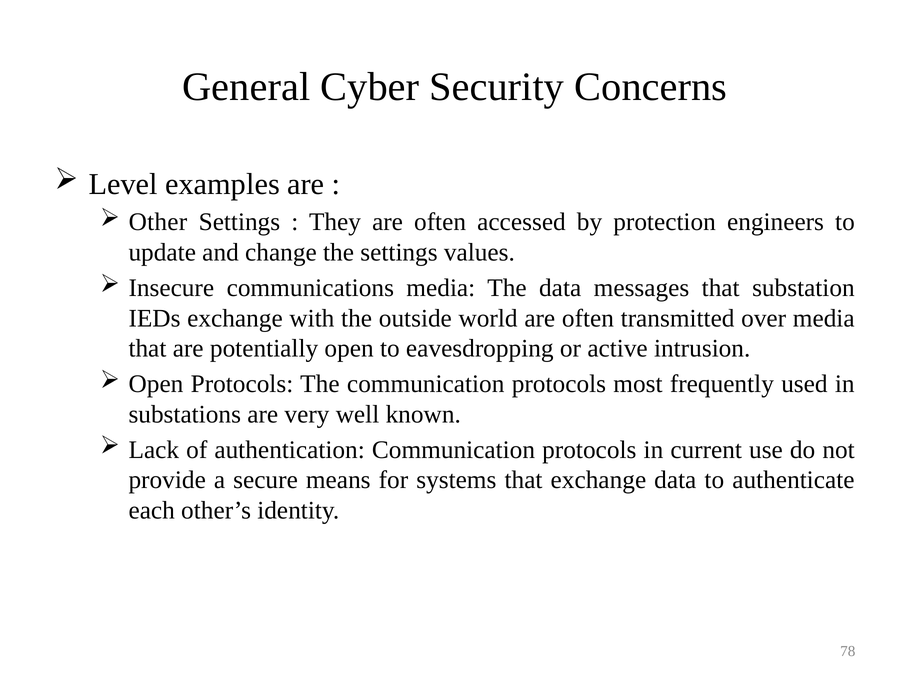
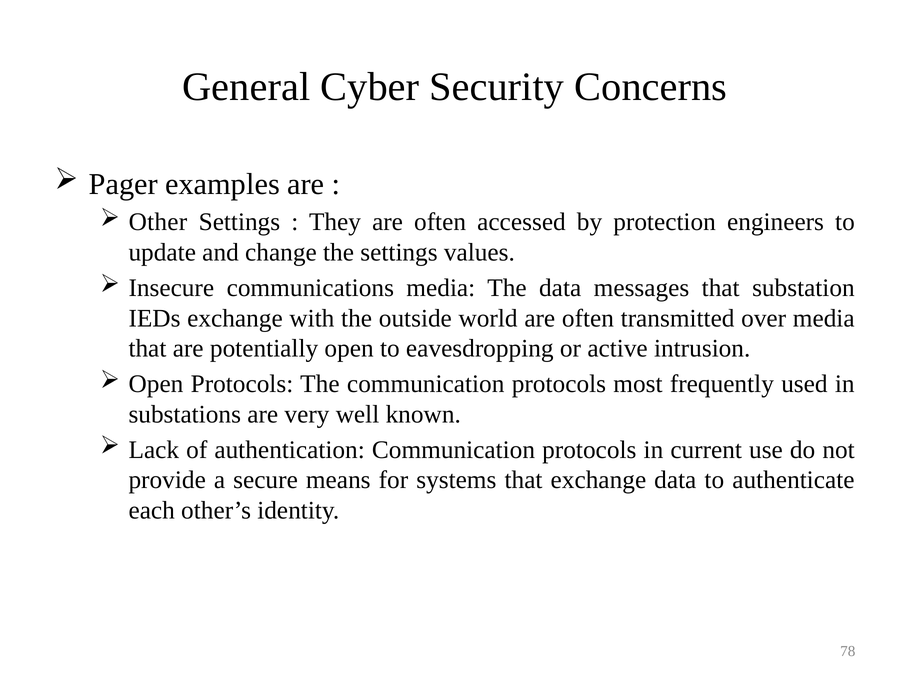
Level: Level -> Pager
